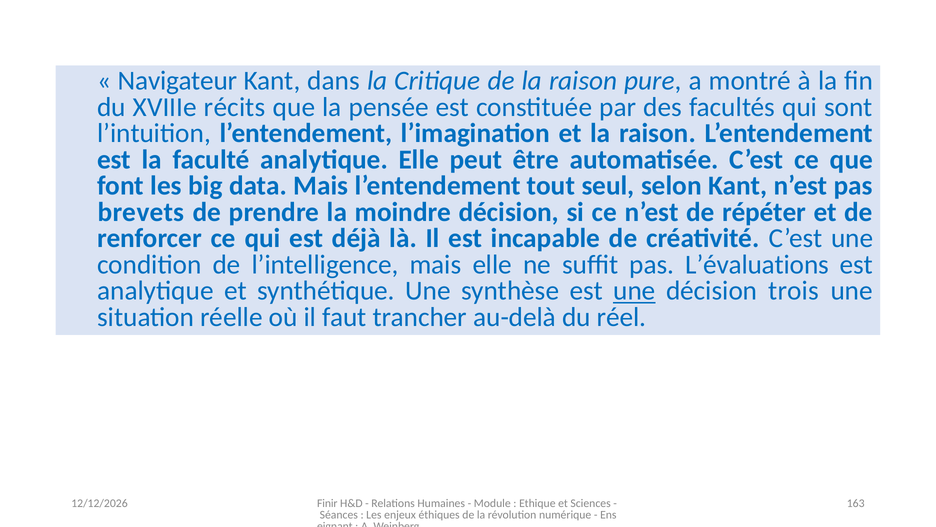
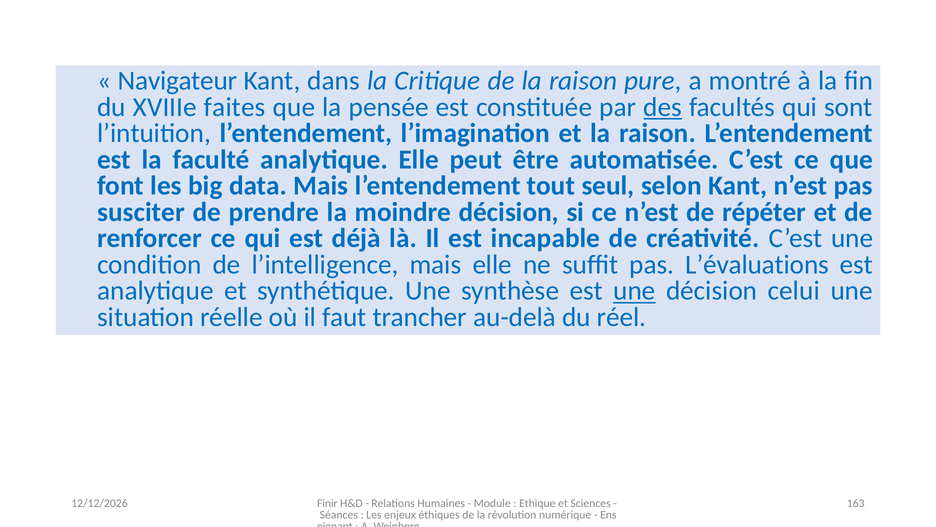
récits: récits -> faites
des underline: none -> present
brevets: brevets -> susciter
trois: trois -> celui
